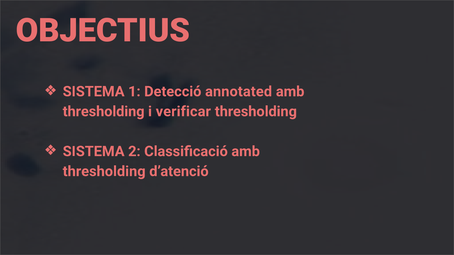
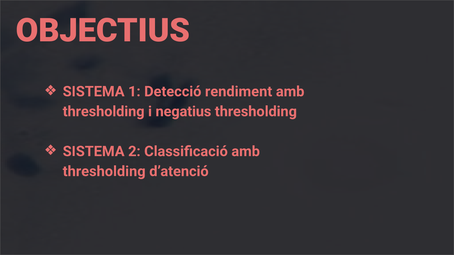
annotated: annotated -> rendiment
verificar: verificar -> negatius
